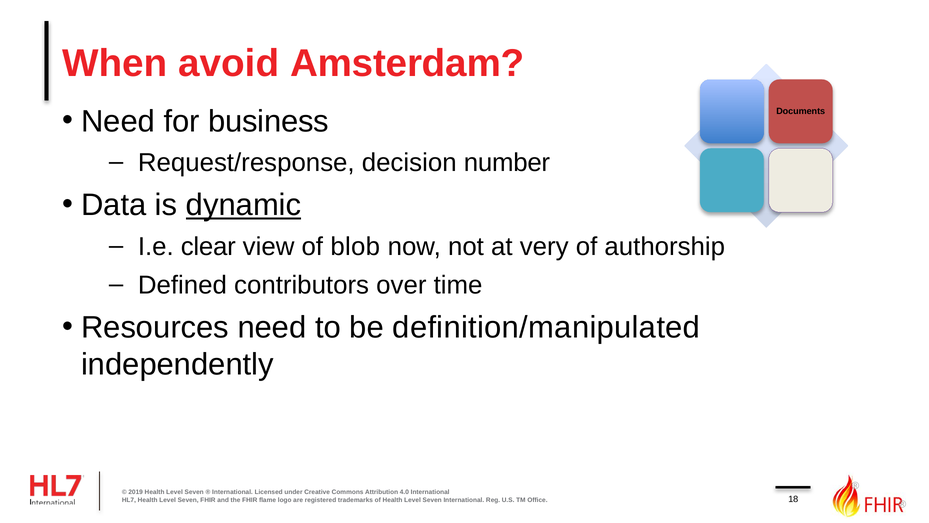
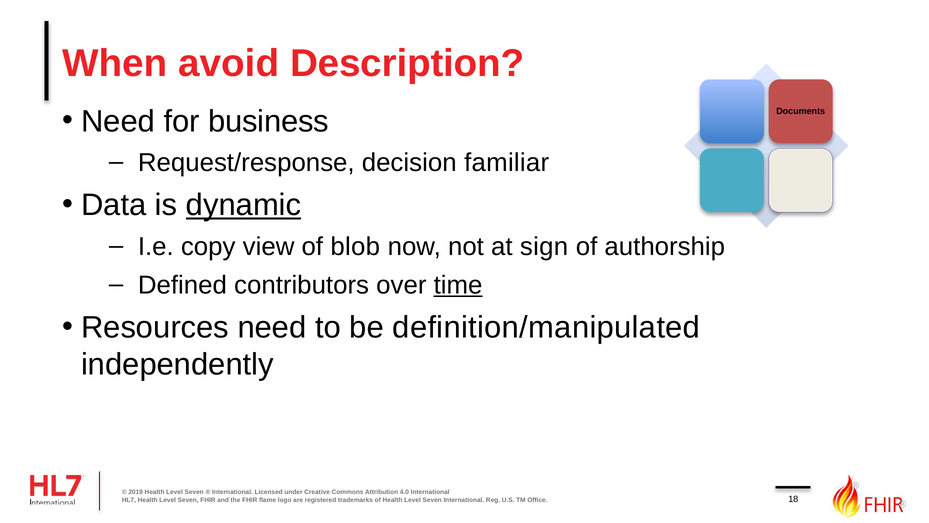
Amsterdam: Amsterdam -> Description
number: number -> familiar
clear: clear -> copy
very: very -> sign
time underline: none -> present
